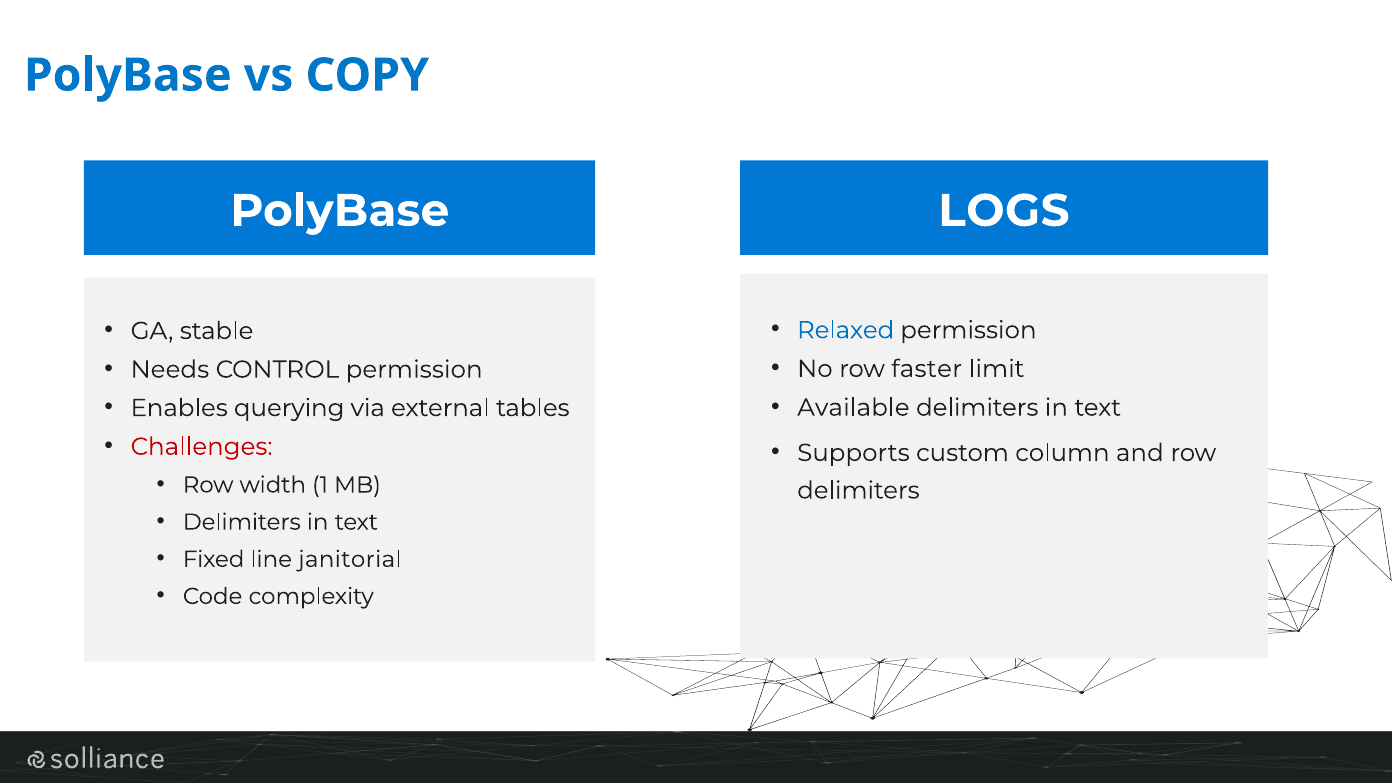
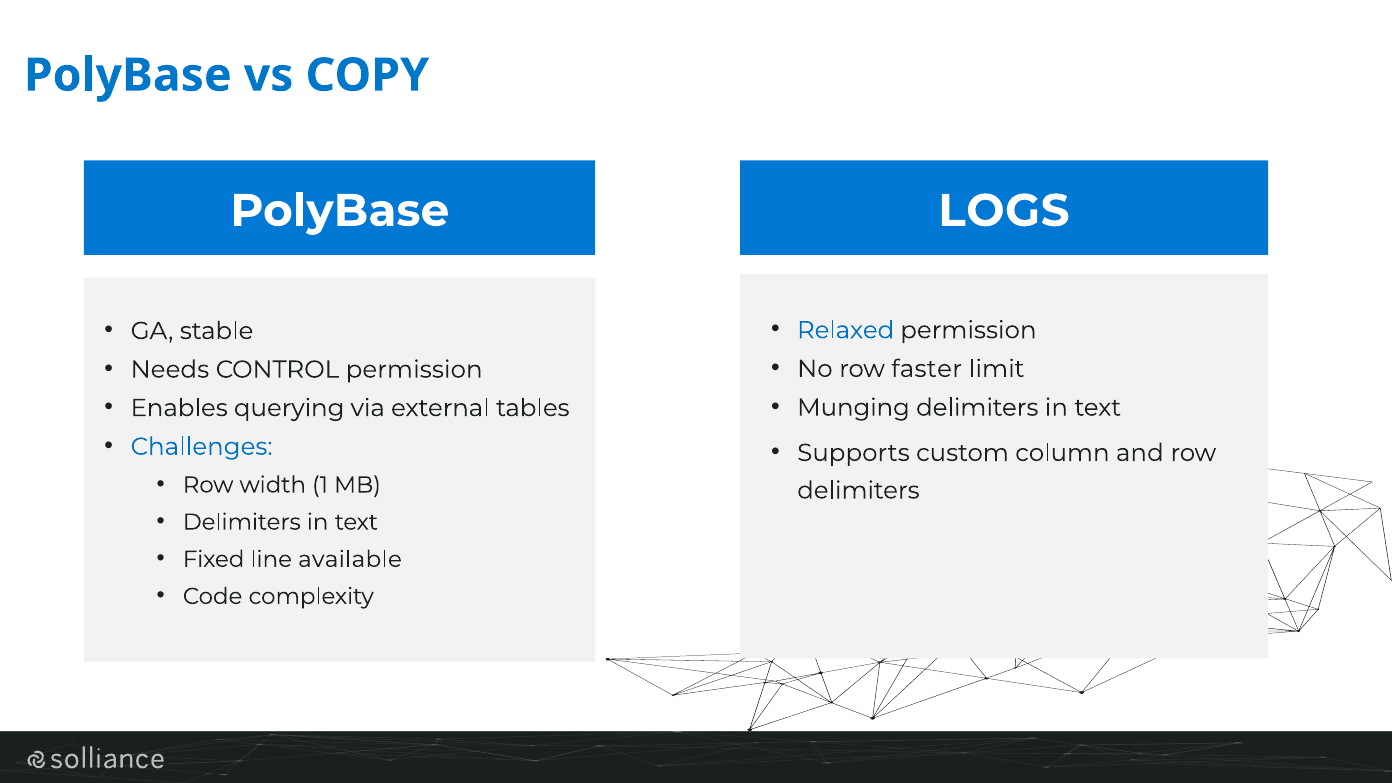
Available: Available -> Munging
Challenges colour: red -> blue
janitorial: janitorial -> available
